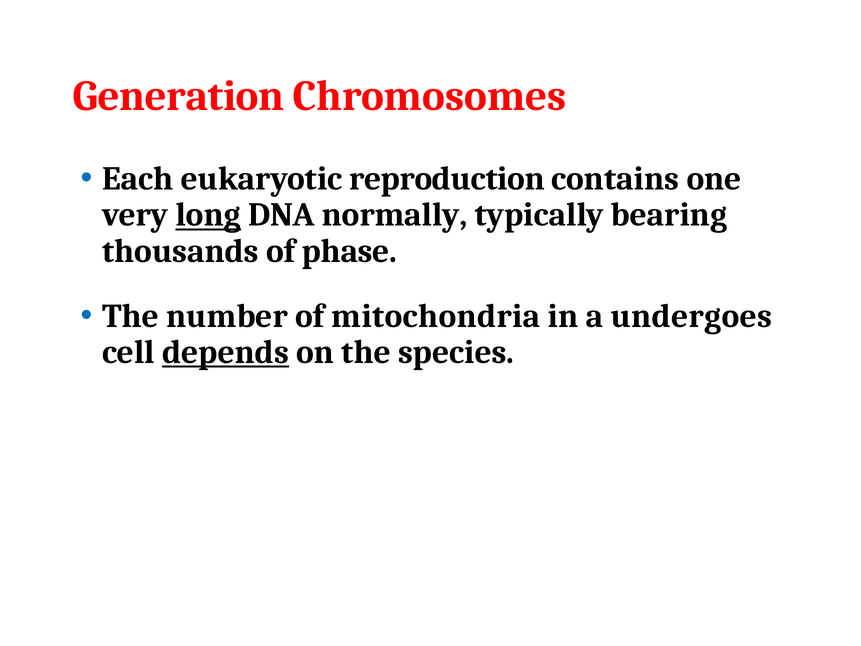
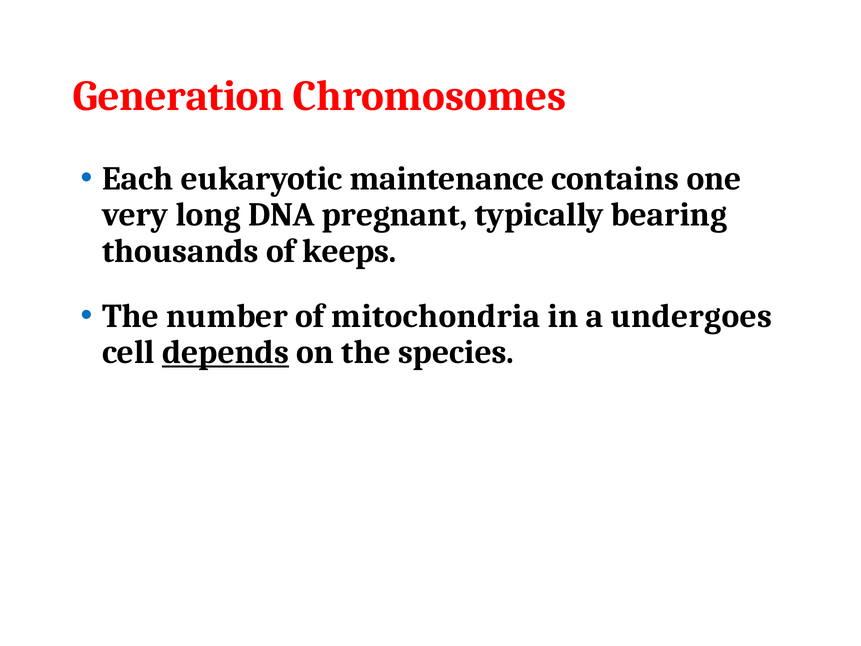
reproduction: reproduction -> maintenance
long underline: present -> none
normally: normally -> pregnant
phase: phase -> keeps
